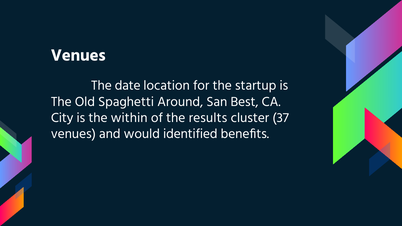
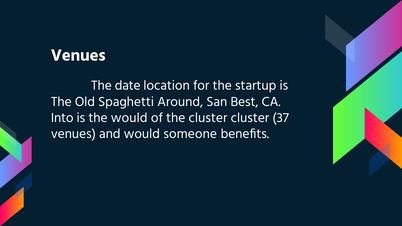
City: City -> Into
the within: within -> would
the results: results -> cluster
identified: identified -> someone
